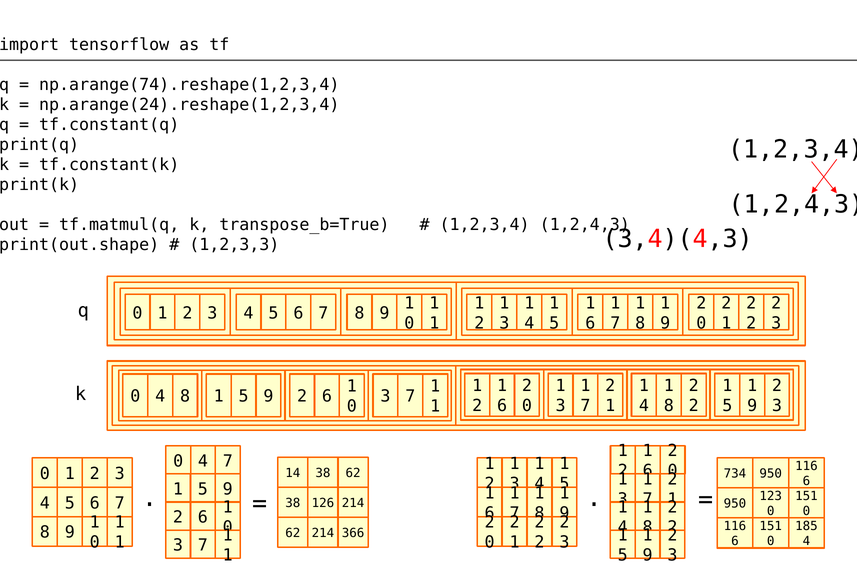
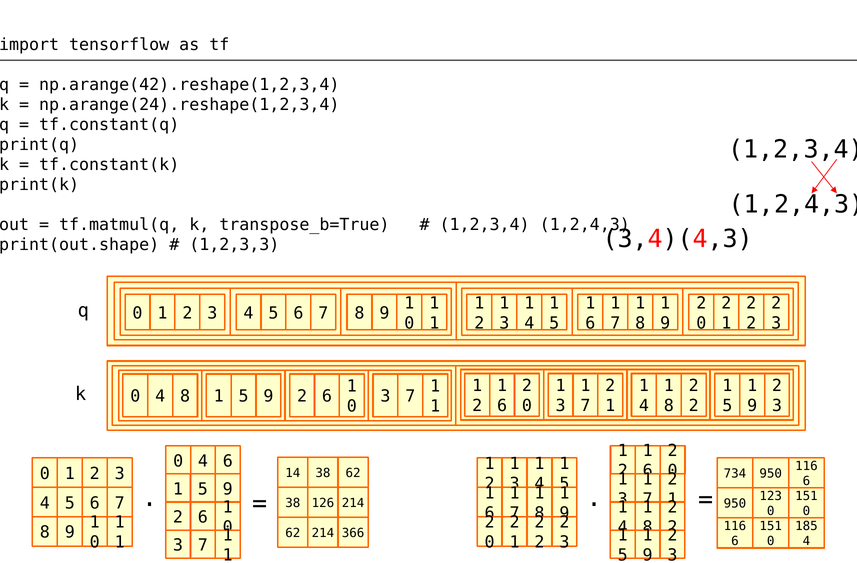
np.arange(74).reshape(1,2,3,4: np.arange(74).reshape(1,2,3,4 -> np.arange(42).reshape(1,2,3,4
4 7: 7 -> 6
